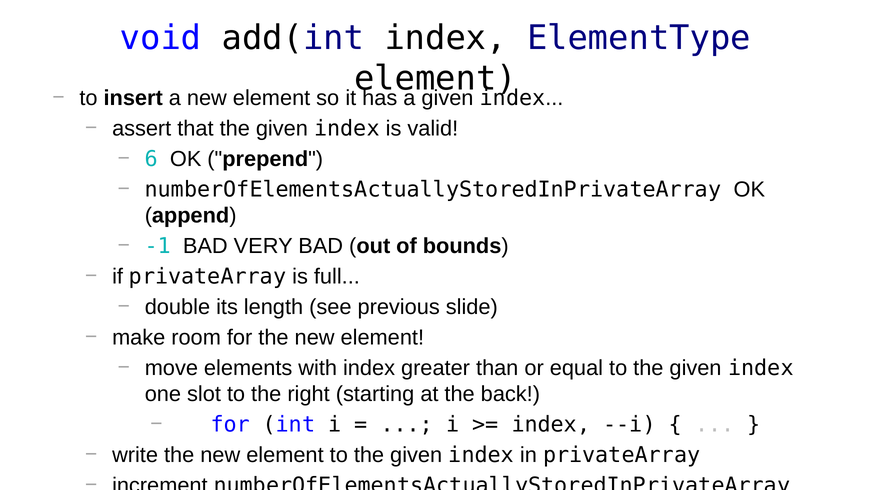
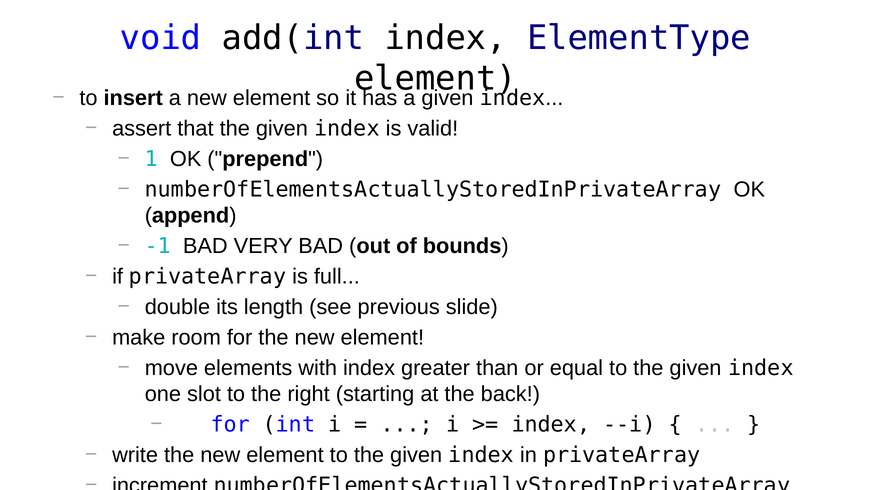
6: 6 -> 1
